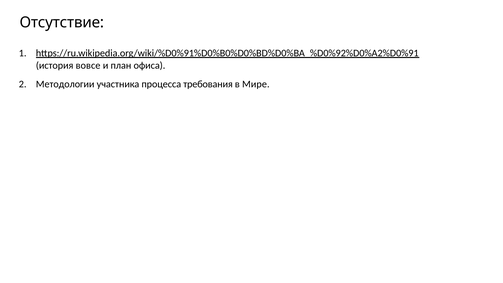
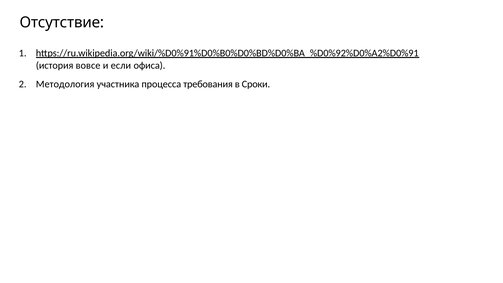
план: план -> если
Методологии: Методологии -> Методология
Мире: Мире -> Сроки
